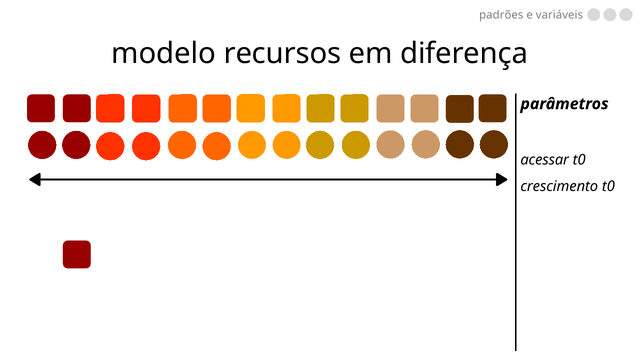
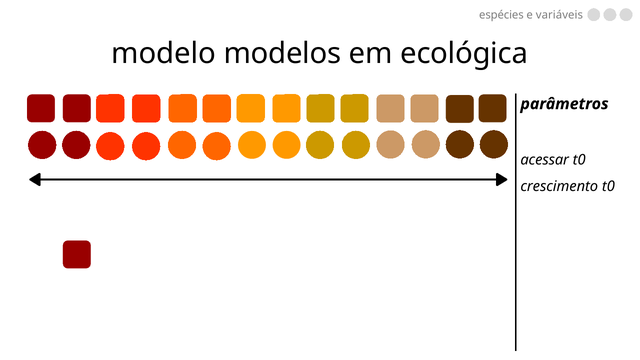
padrões: padrões -> espécies
recursos: recursos -> modelos
diferença: diferença -> ecológica
